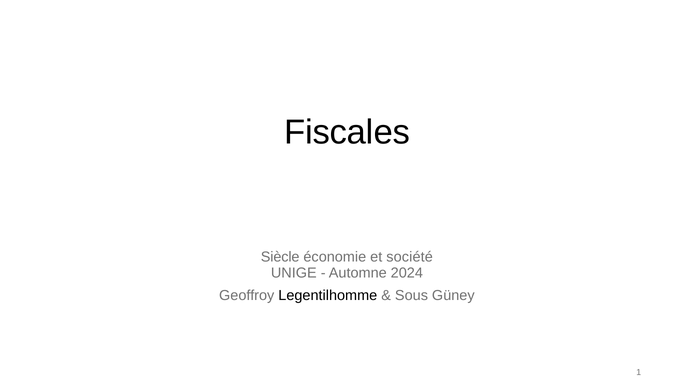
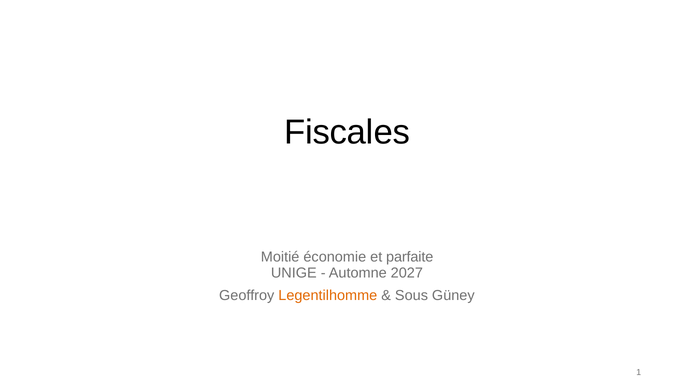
Siècle: Siècle -> Moitié
société: société -> parfaite
2024: 2024 -> 2027
Legentilhomme colour: black -> orange
